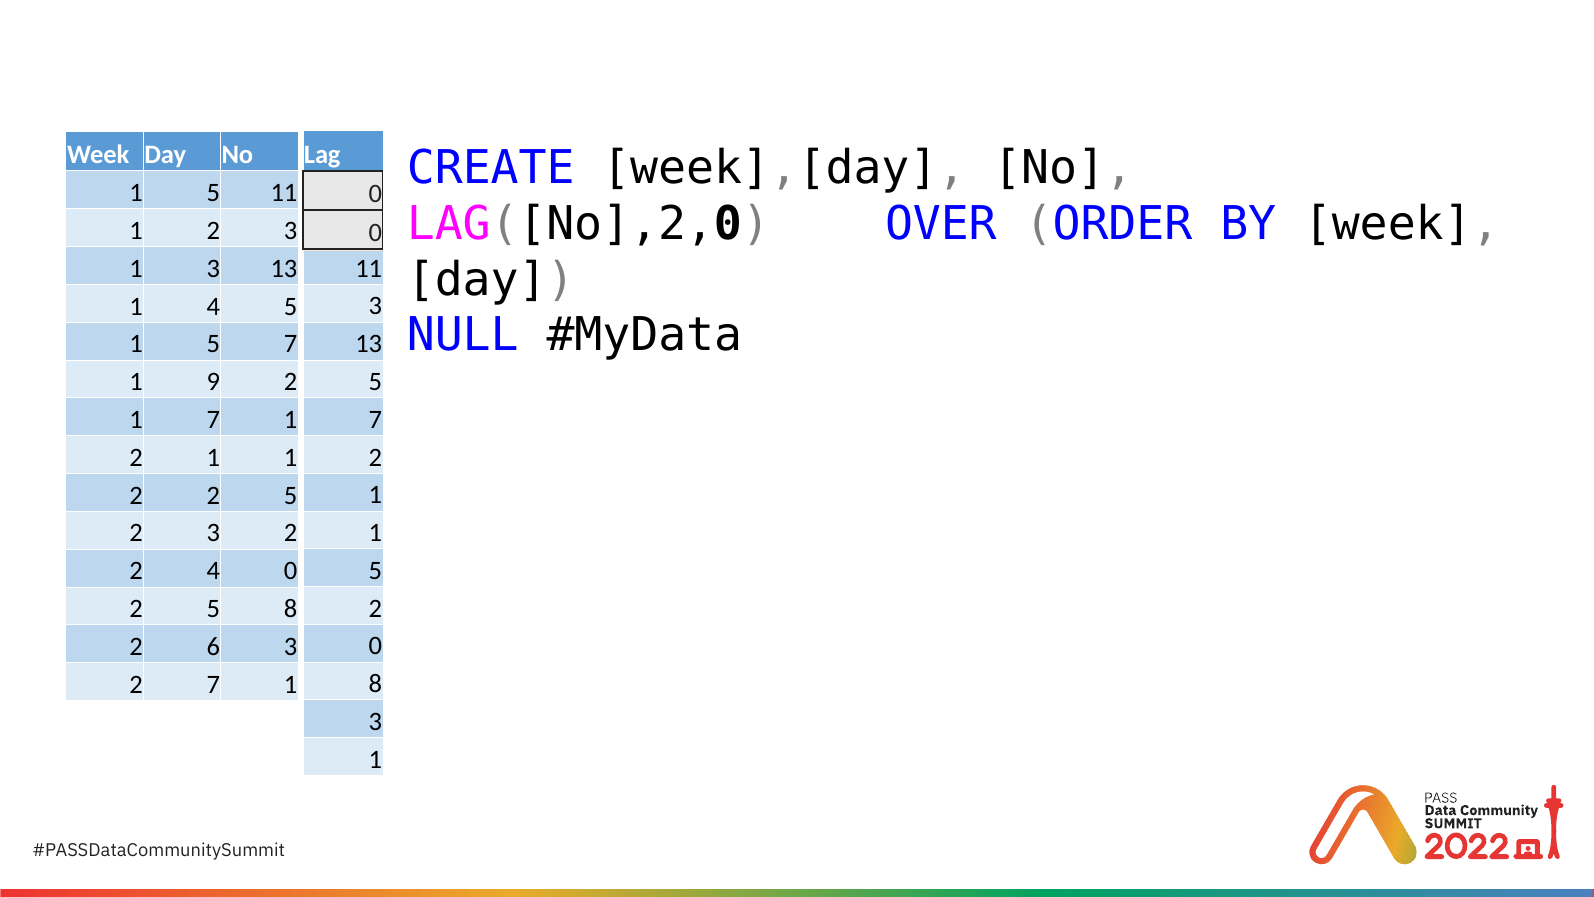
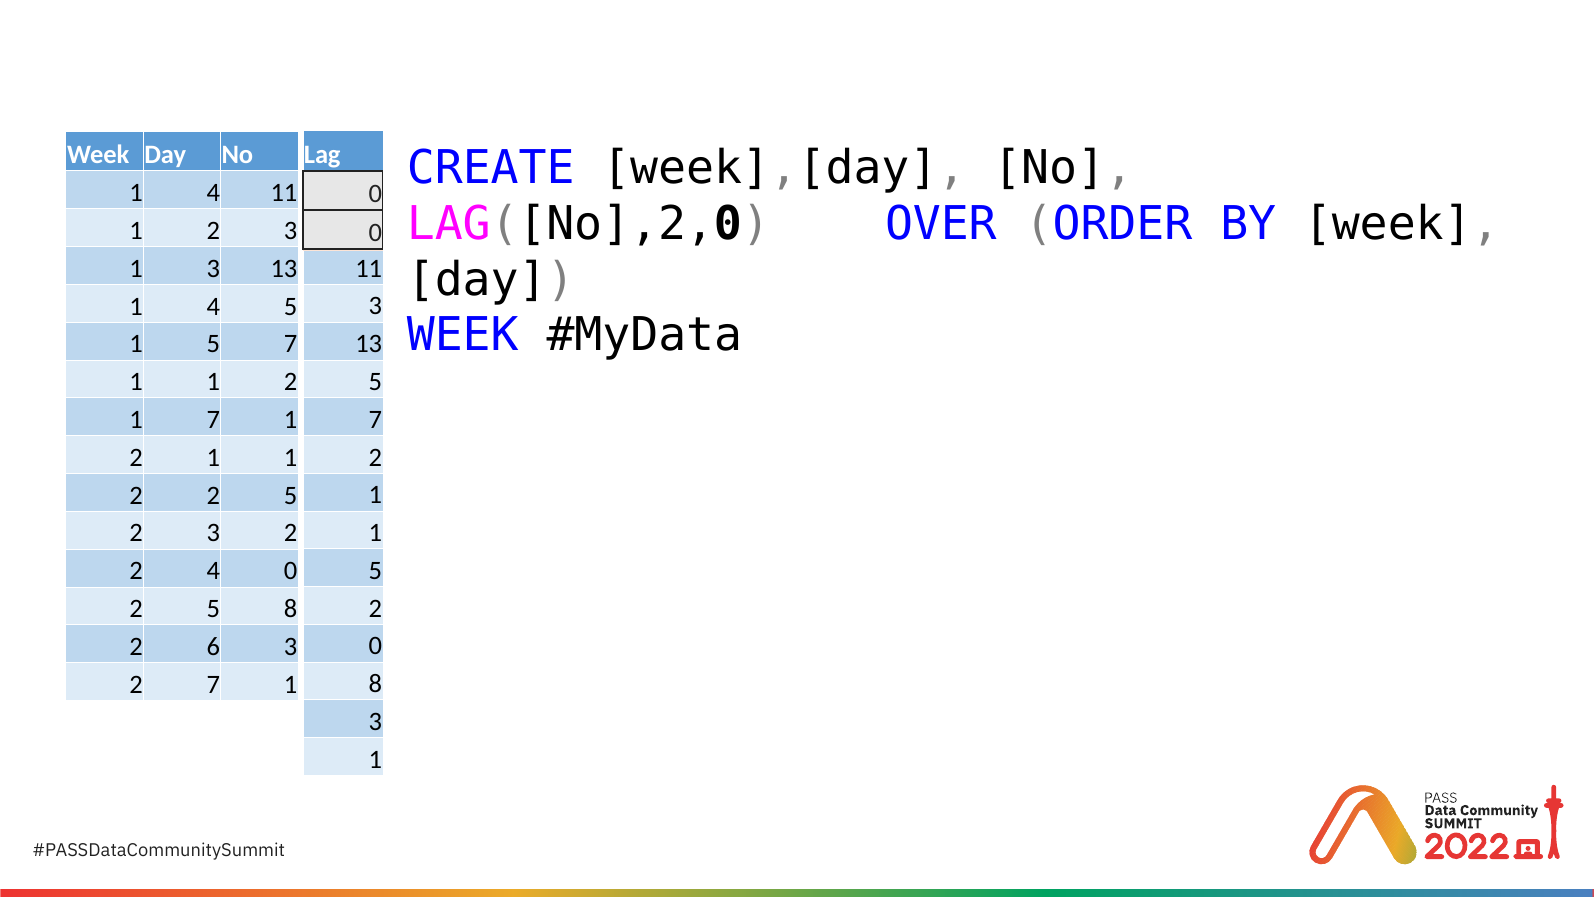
5 at (213, 193): 5 -> 4
NULL at (463, 335): NULL -> WEEK
9 at (213, 382): 9 -> 1
